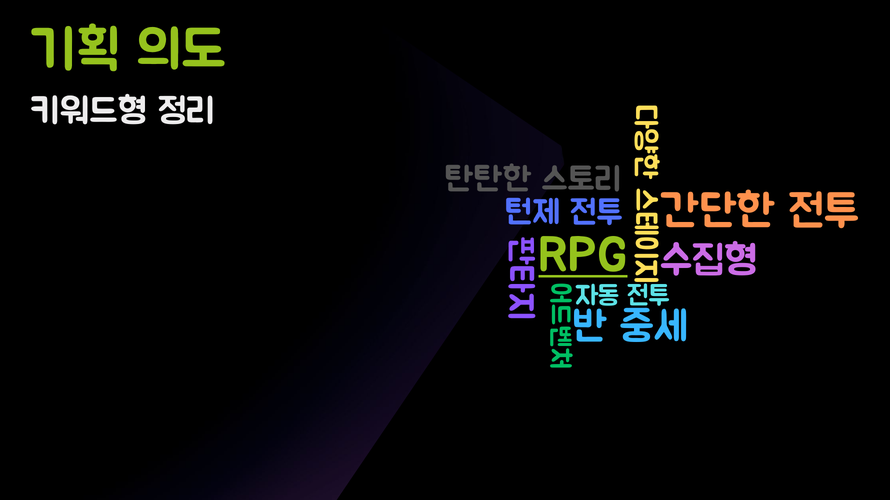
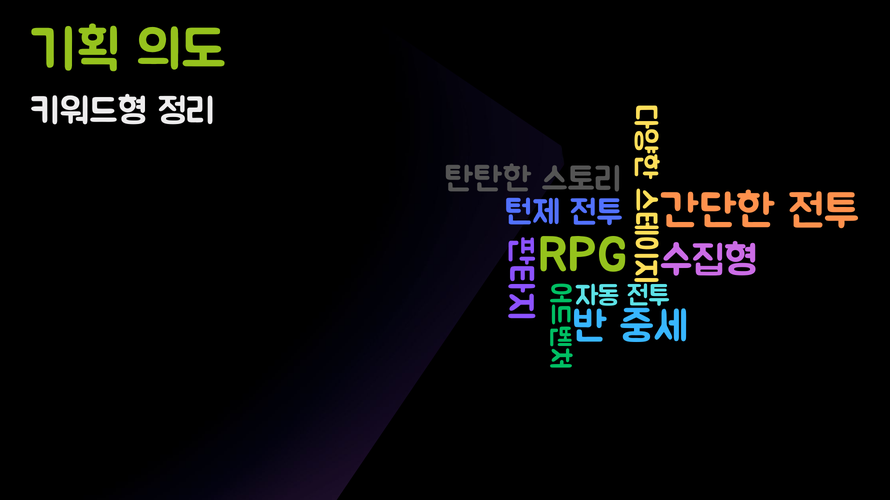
RPG underline: present -> none
